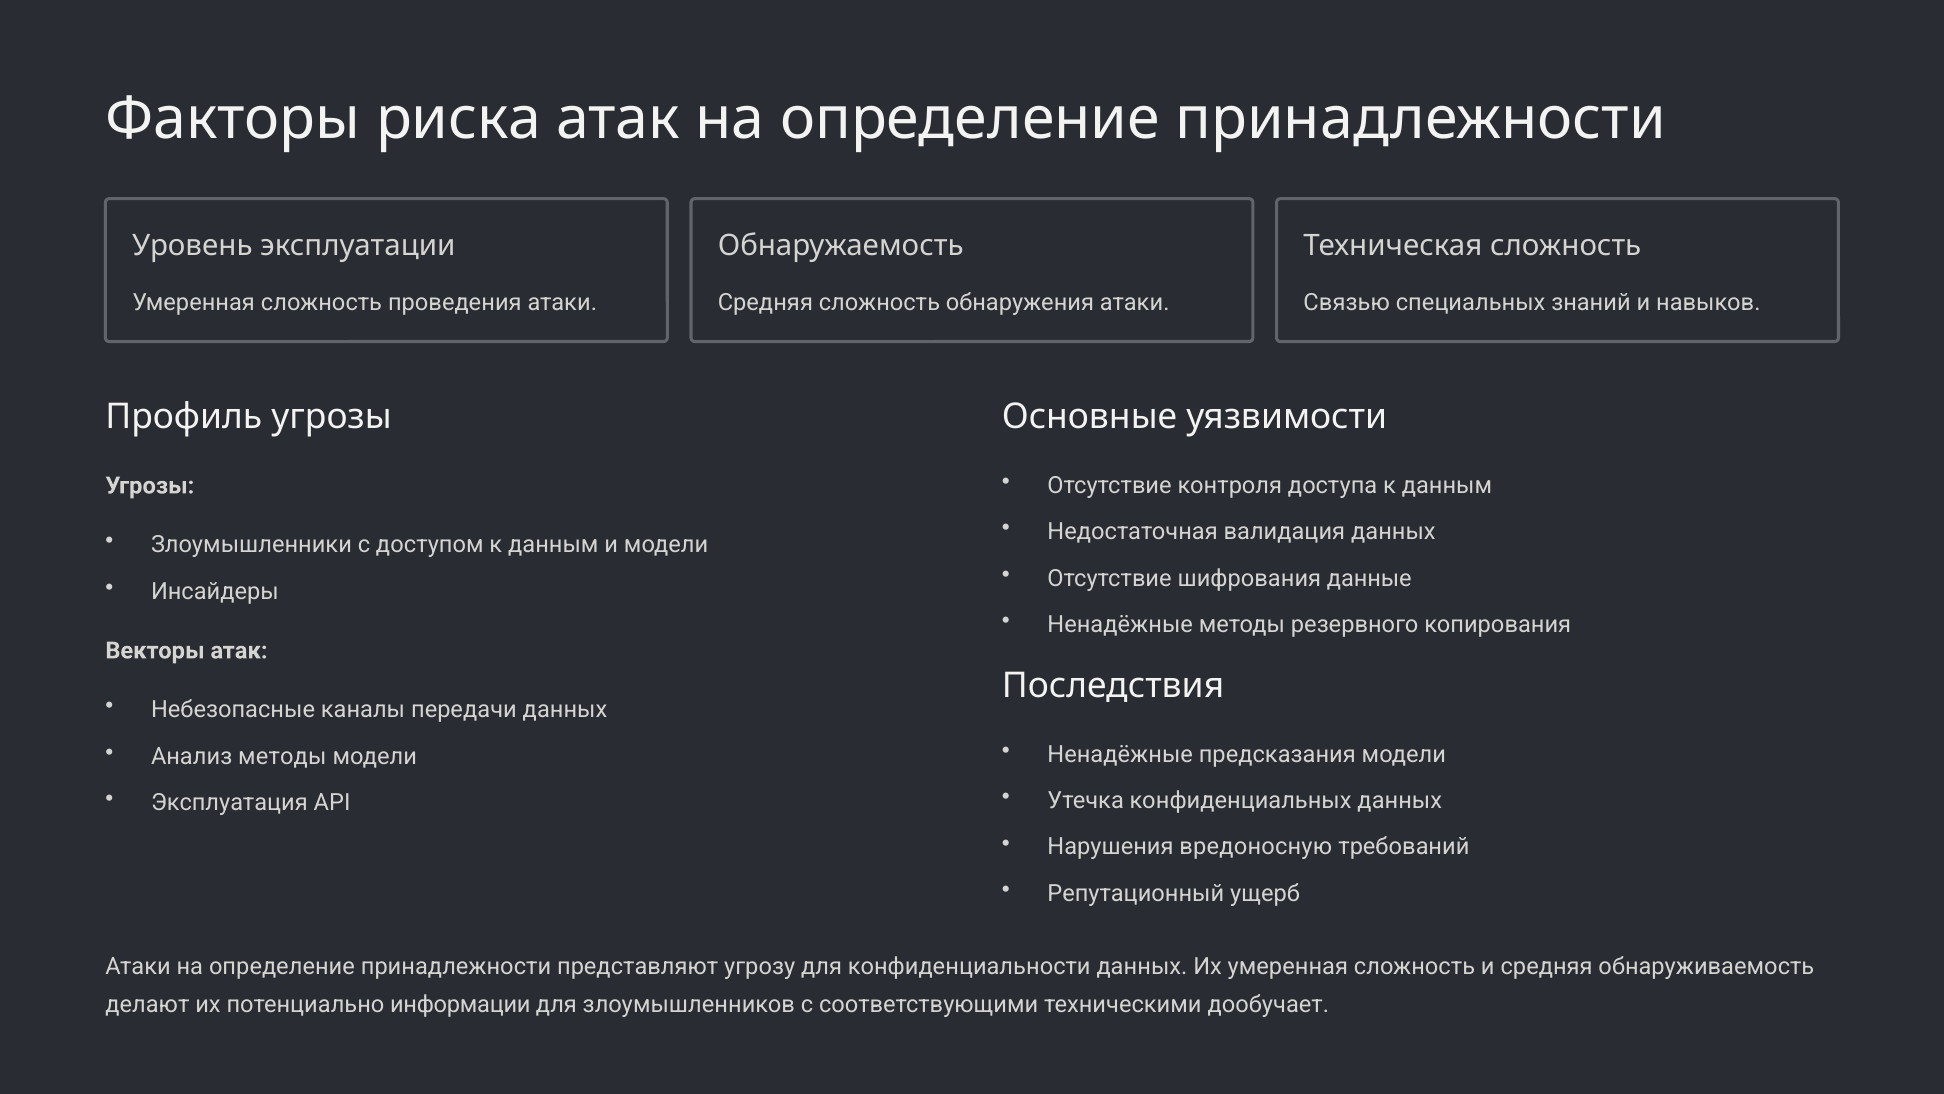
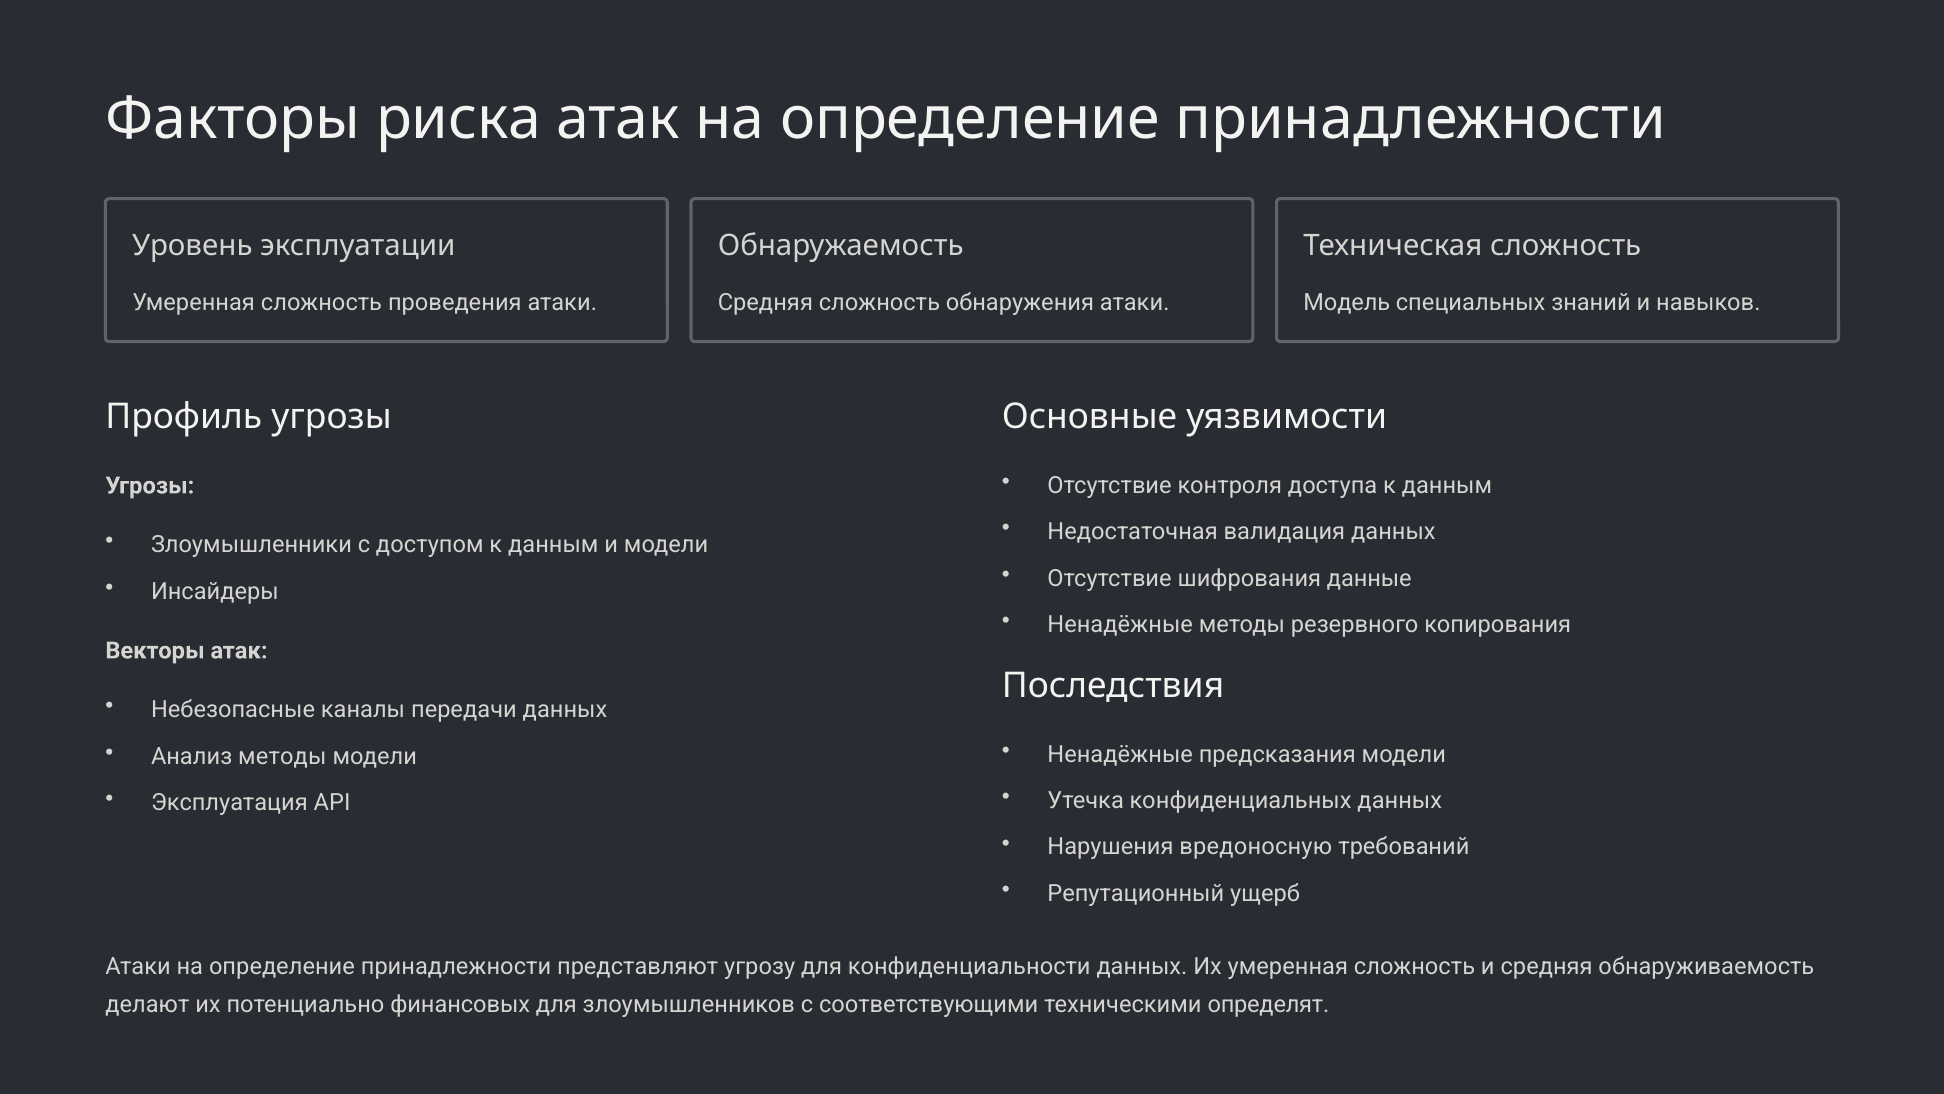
Связью: Связью -> Модель
информации: информации -> финансовых
дообучает: дообучает -> определят
